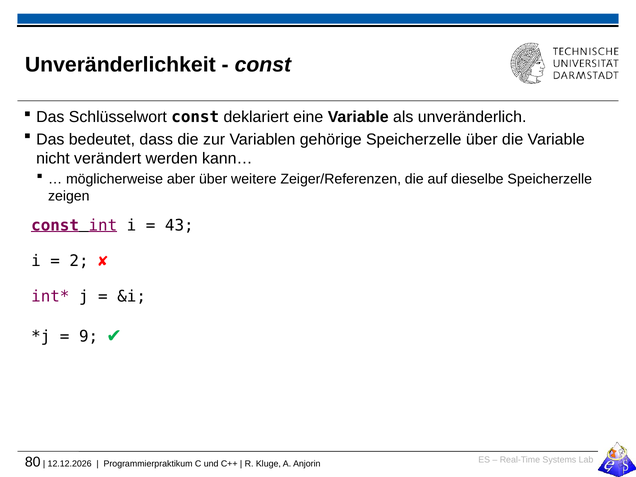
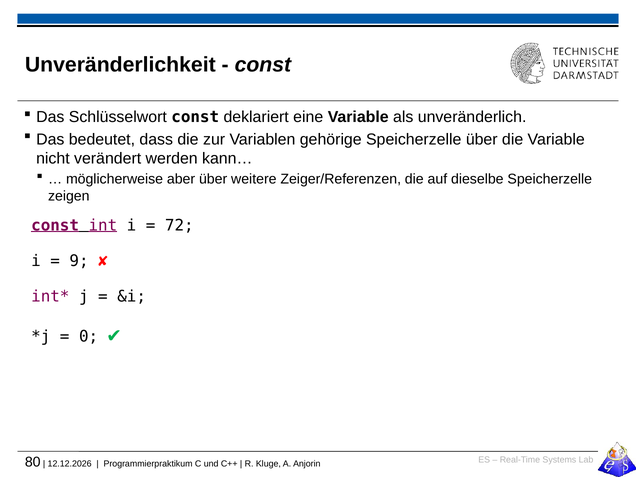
43: 43 -> 72
2: 2 -> 9
9: 9 -> 0
